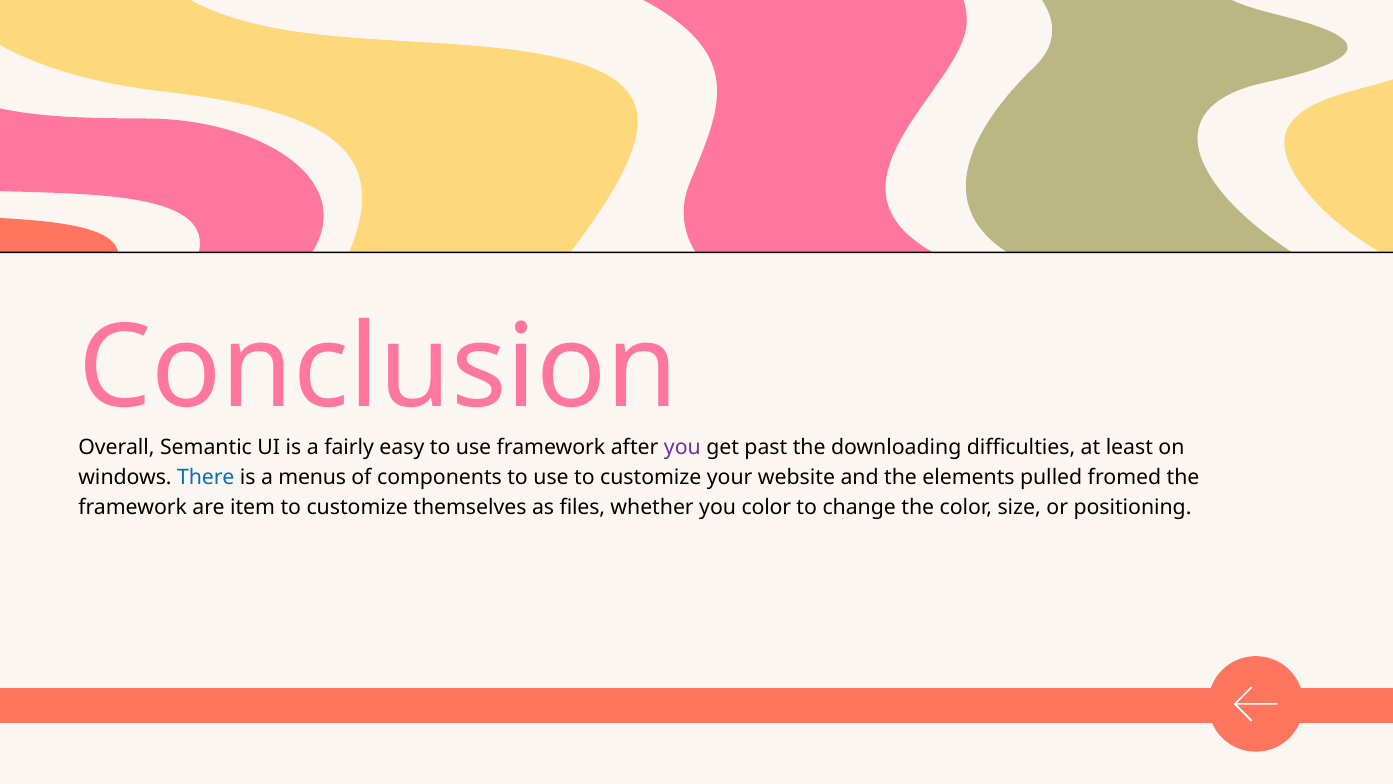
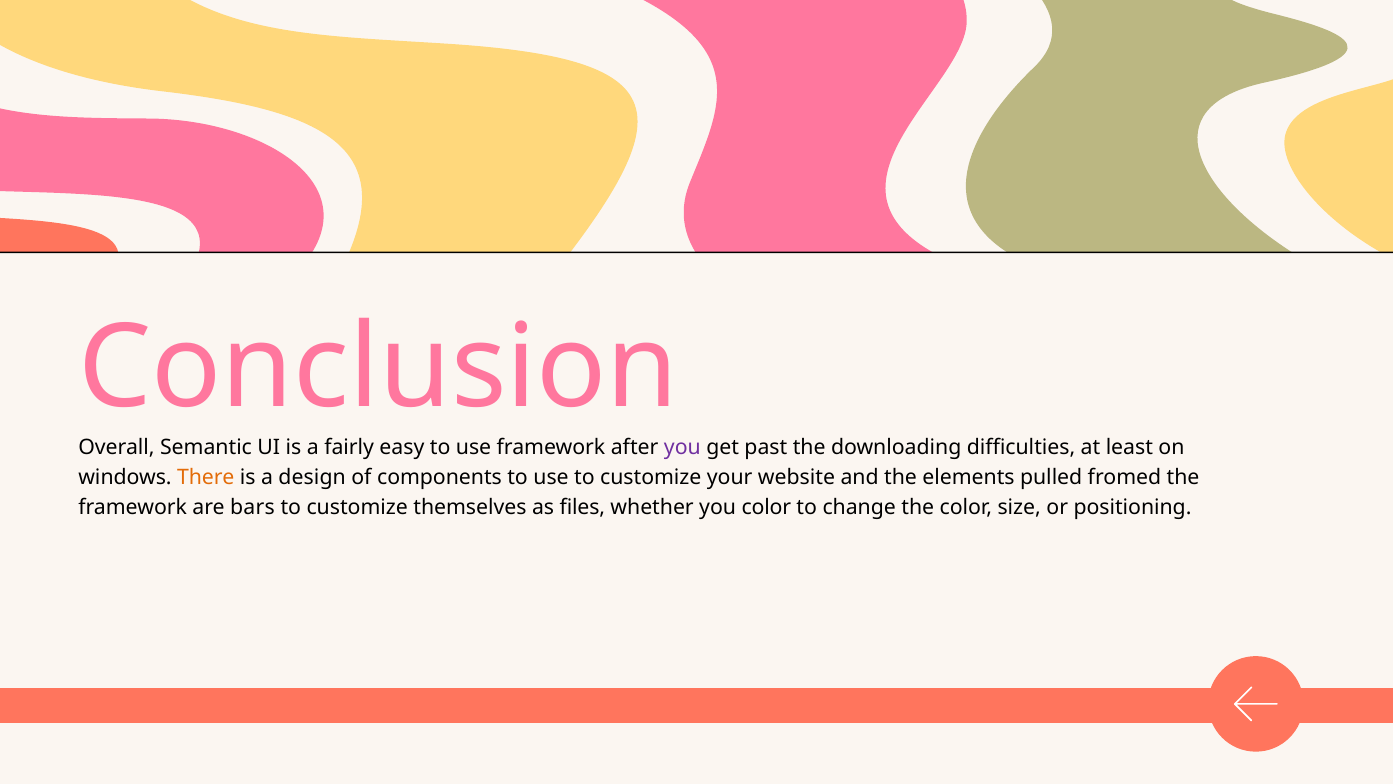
There colour: blue -> orange
menus: menus -> design
item: item -> bars
